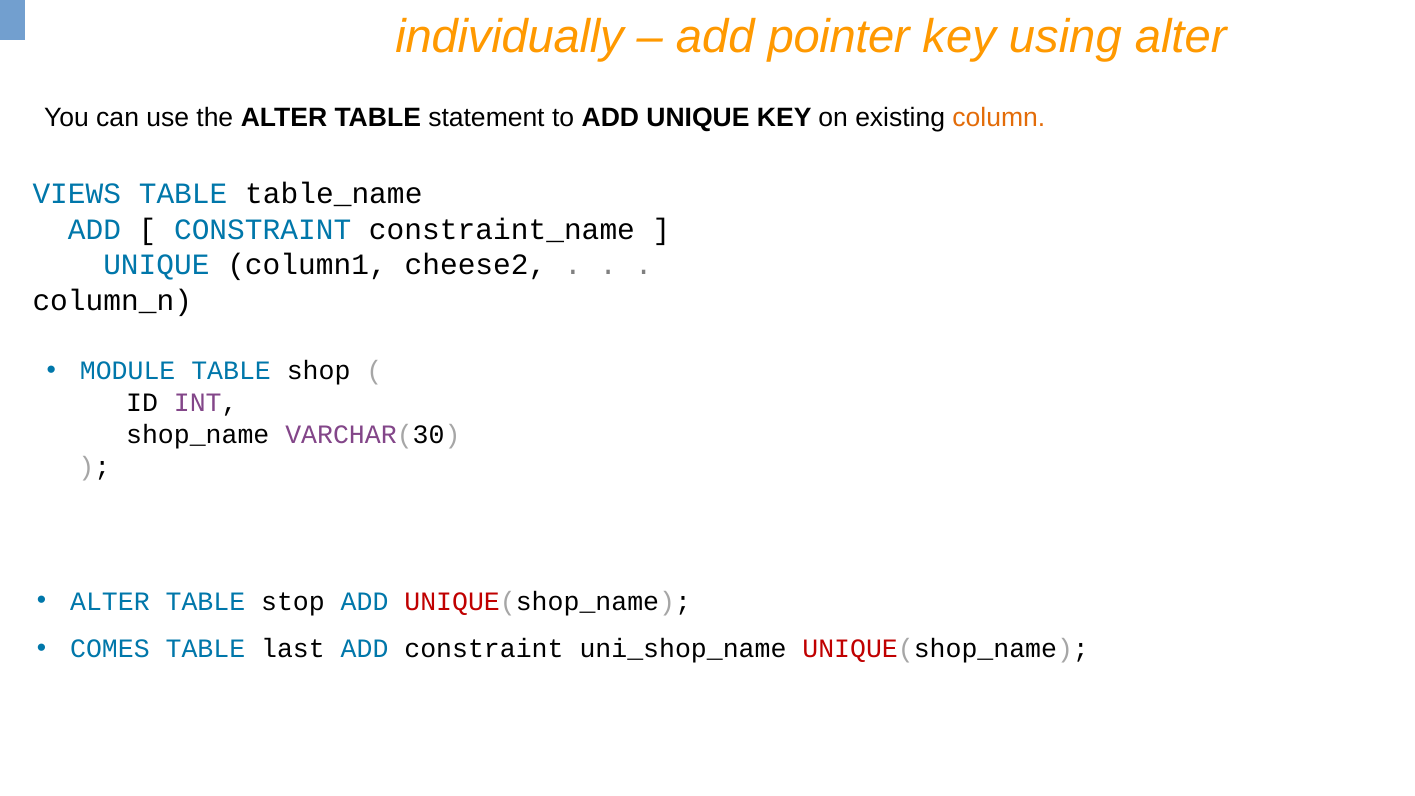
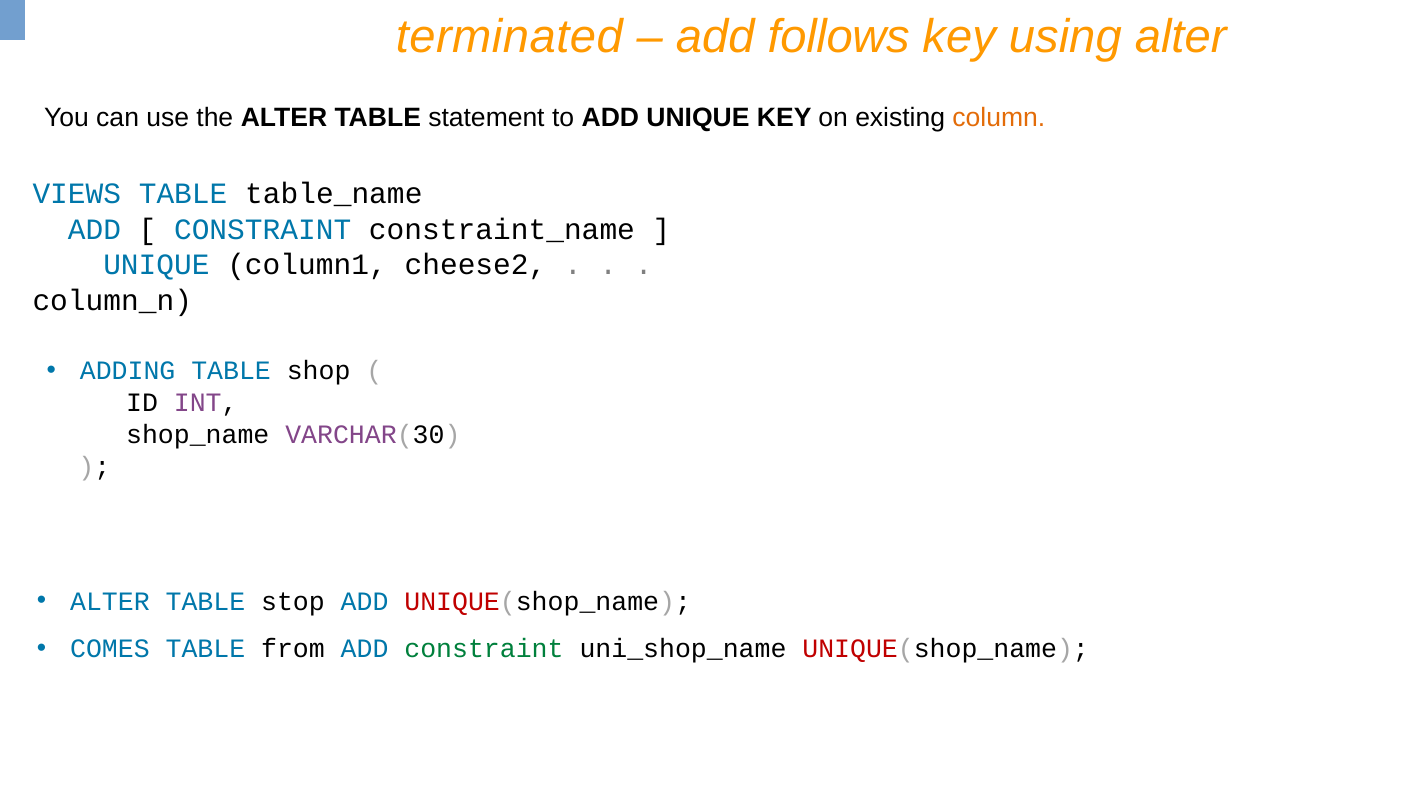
individually: individually -> terminated
pointer: pointer -> follows
MODULE: MODULE -> ADDING
last: last -> from
constraint at (484, 649) colour: black -> green
